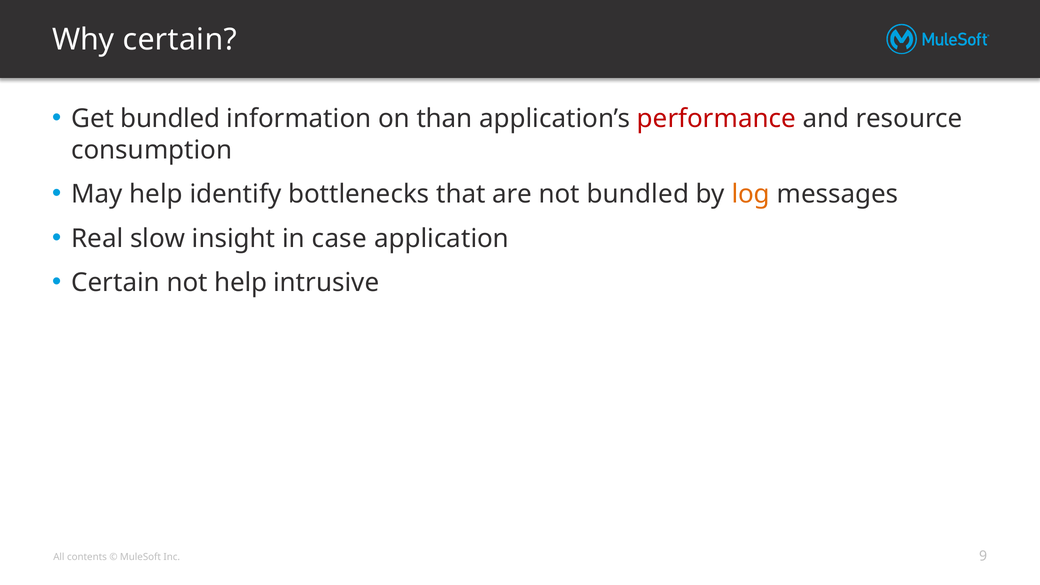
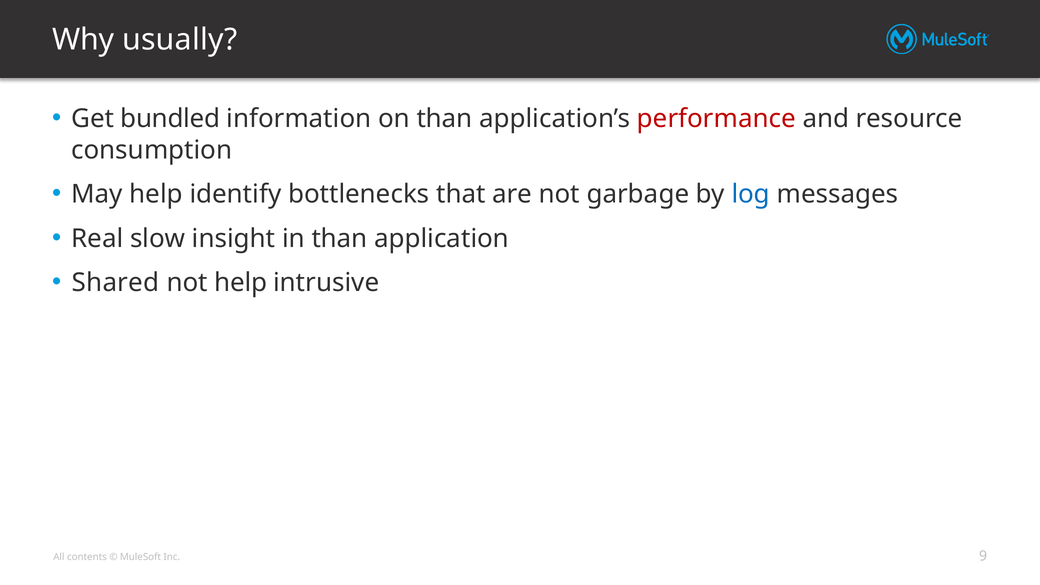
Why certain: certain -> usually
not bundled: bundled -> garbage
log colour: orange -> blue
in case: case -> than
Certain at (116, 283): Certain -> Shared
